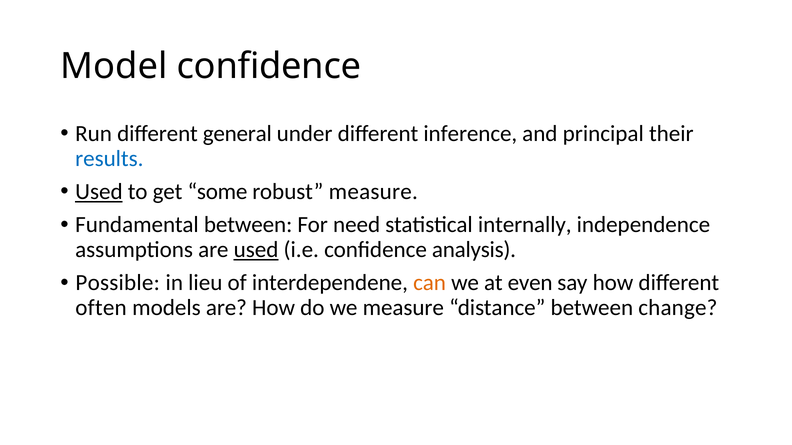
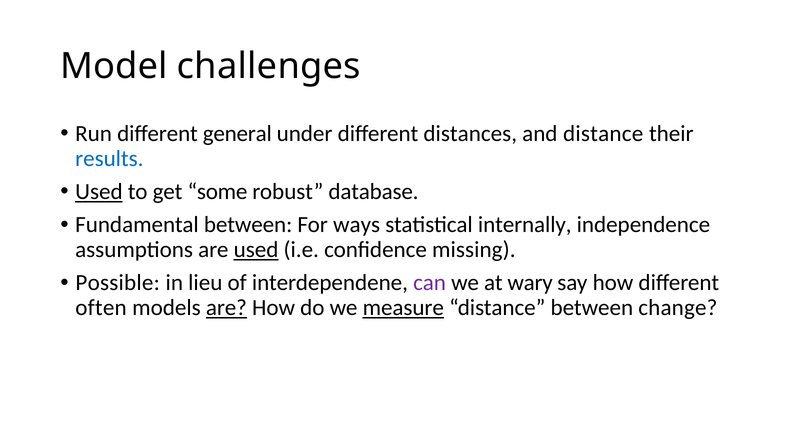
Model confidence: confidence -> challenges
inference: inference -> distances
and principal: principal -> distance
robust measure: measure -> database
need: need -> ways
analysis: analysis -> missing
can colour: orange -> purple
even: even -> wary
are at (226, 308) underline: none -> present
measure at (403, 308) underline: none -> present
